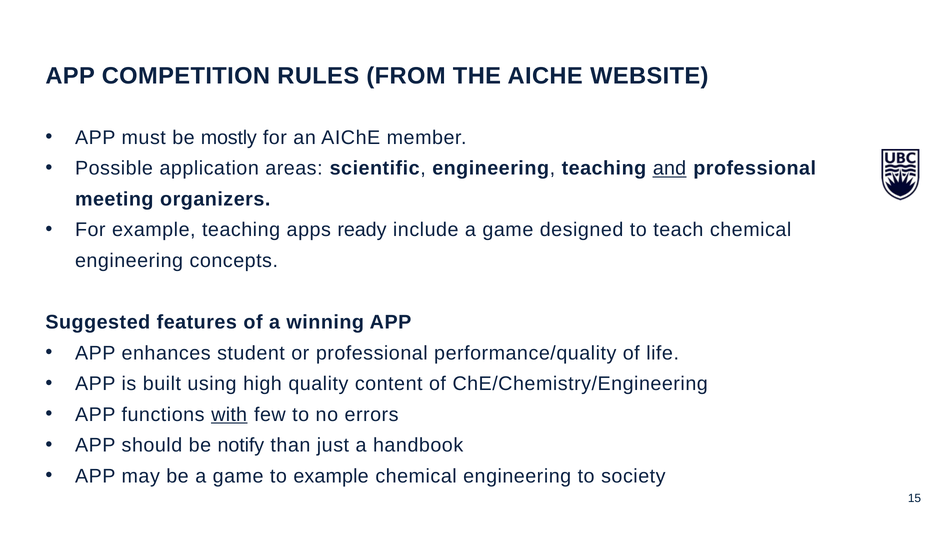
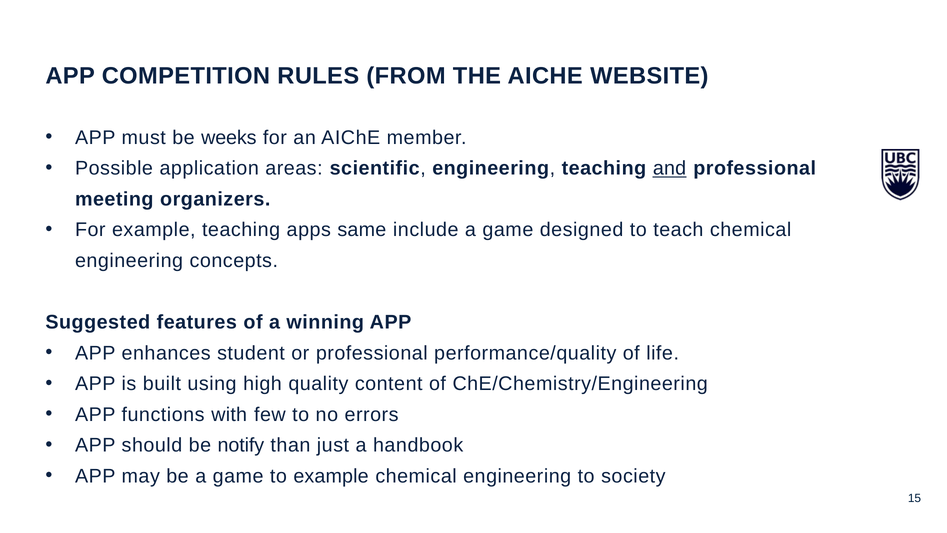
mostly: mostly -> weeks
ready: ready -> same
with underline: present -> none
